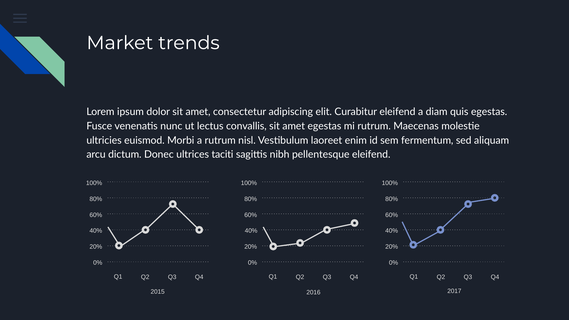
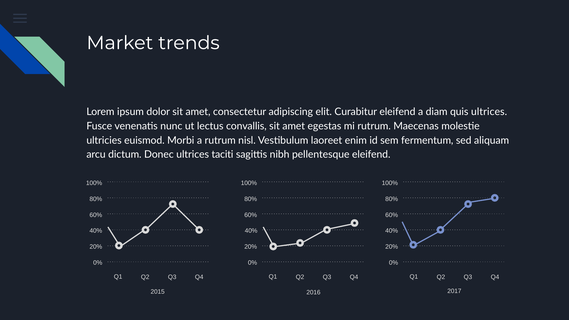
quis egestas: egestas -> ultrices
